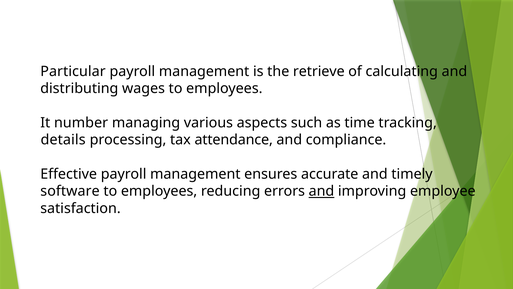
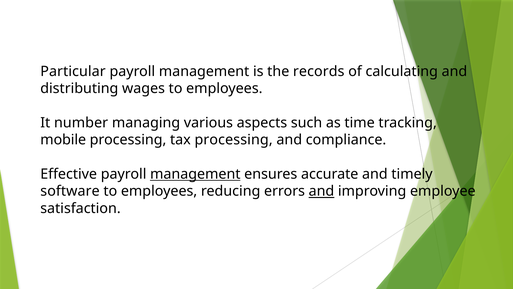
retrieve: retrieve -> records
details: details -> mobile
tax attendance: attendance -> processing
management at (195, 174) underline: none -> present
